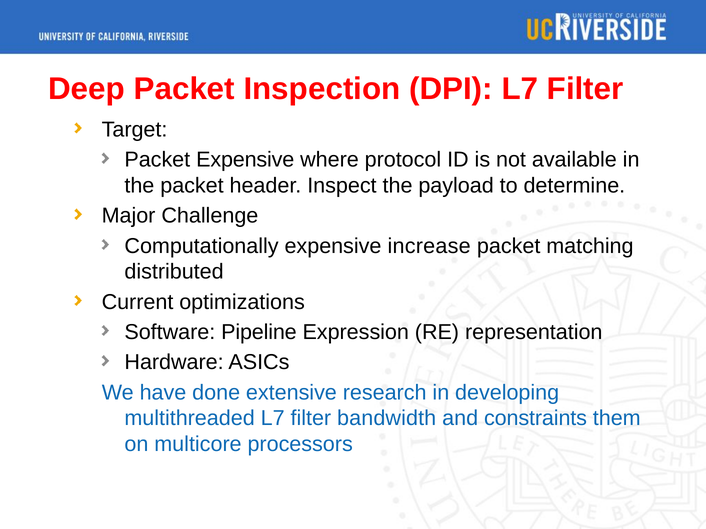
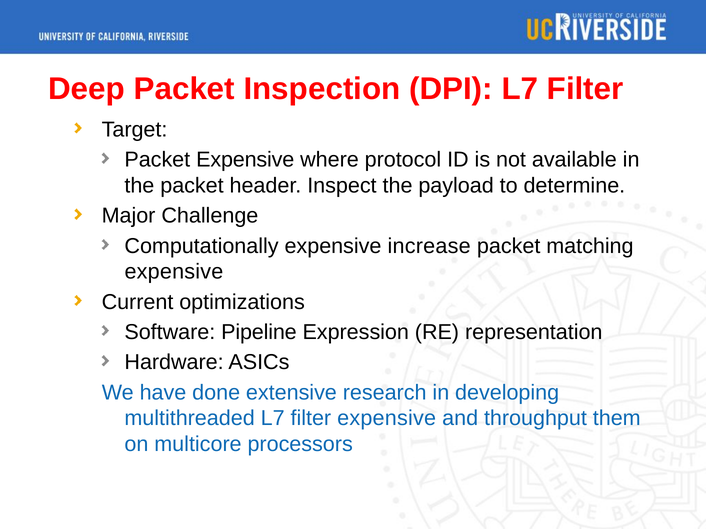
distributed at (174, 272): distributed -> expensive
filter bandwidth: bandwidth -> expensive
constraints: constraints -> throughput
